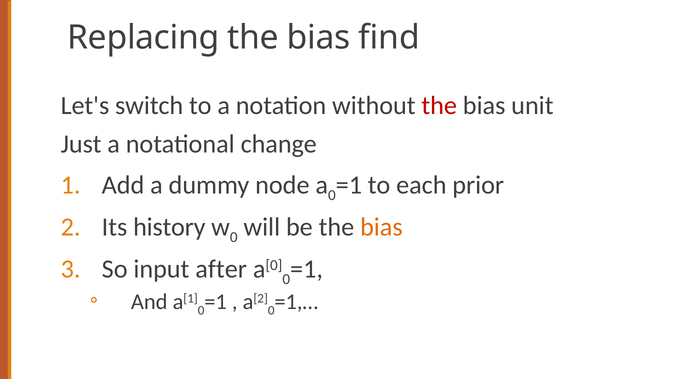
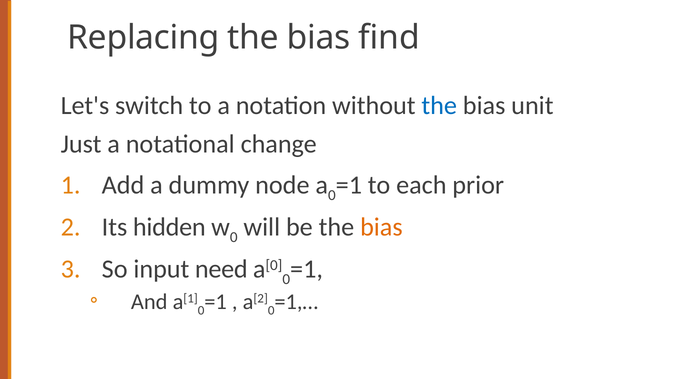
the at (439, 106) colour: red -> blue
history: history -> hidden
after: after -> need
